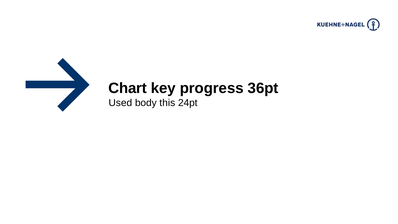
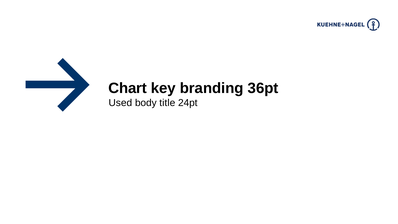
progress: progress -> branding
this: this -> title
